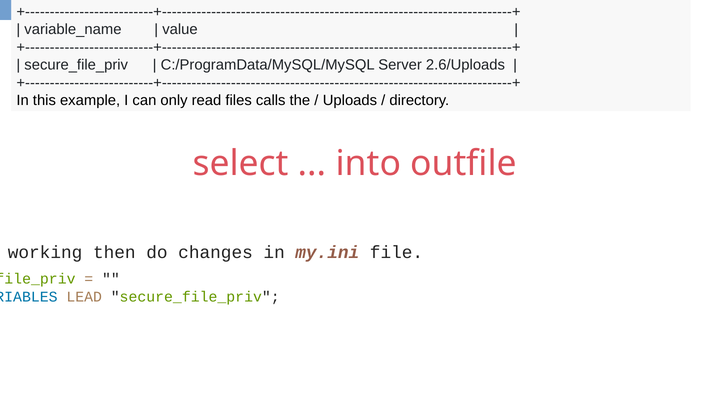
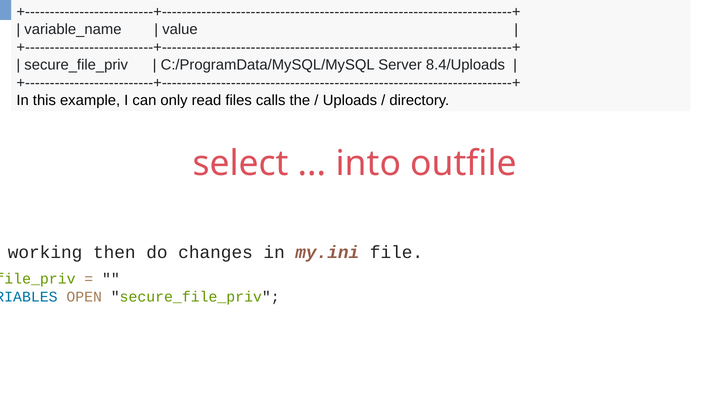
2.6/Uploads: 2.6/Uploads -> 8.4/Uploads
LEAD: LEAD -> OPEN
